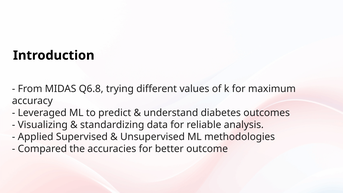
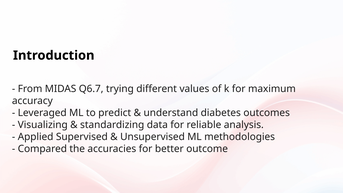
Q6.8: Q6.8 -> Q6.7
